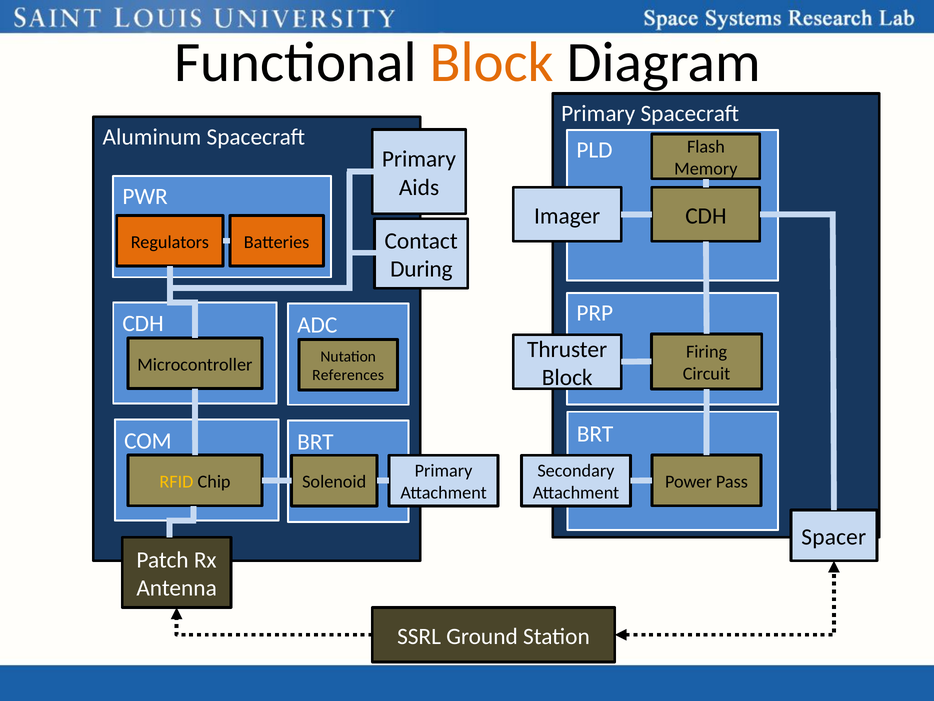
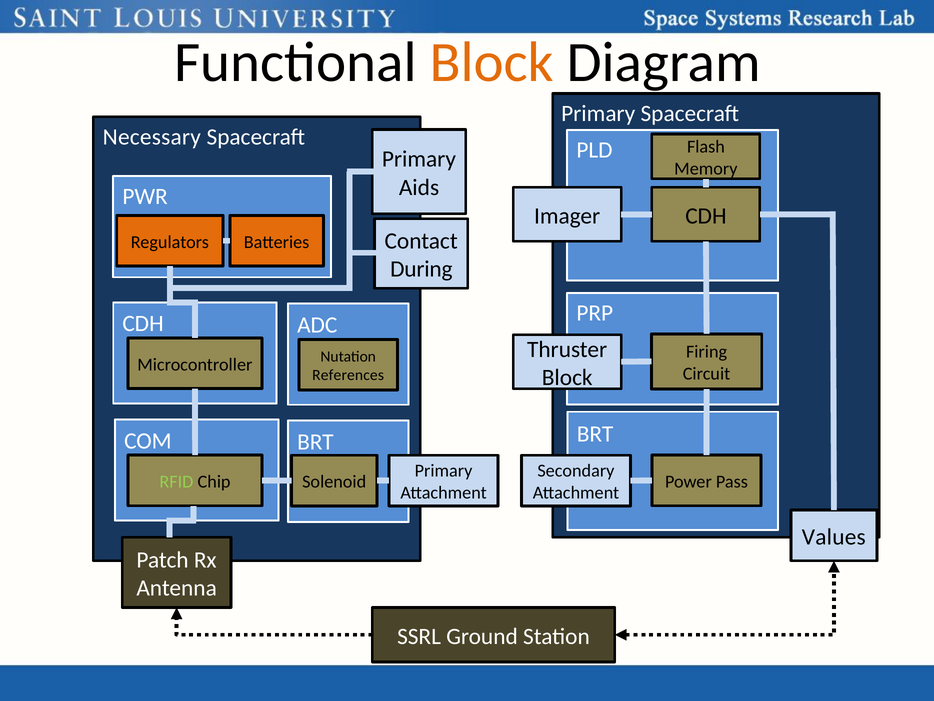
Aluminum: Aluminum -> Necessary
RFID colour: yellow -> light green
Spacer: Spacer -> Values
